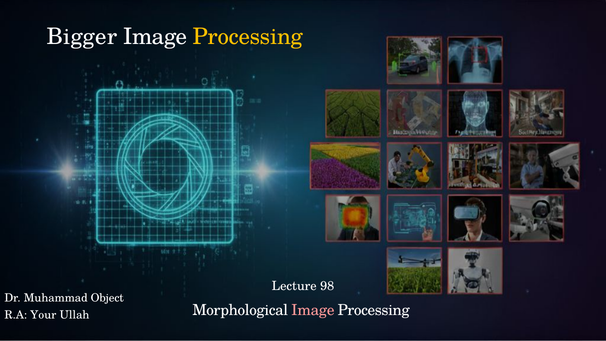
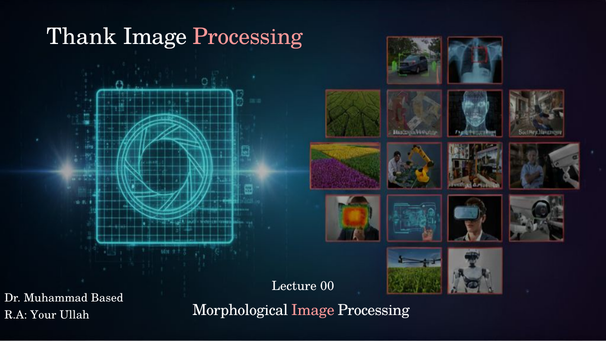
Bigger: Bigger -> Thank
Processing at (248, 37) colour: yellow -> pink
98: 98 -> 00
Object: Object -> Based
